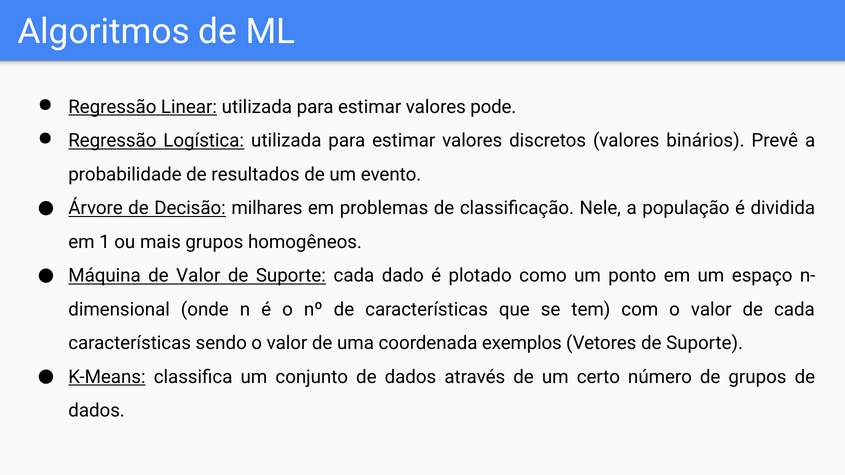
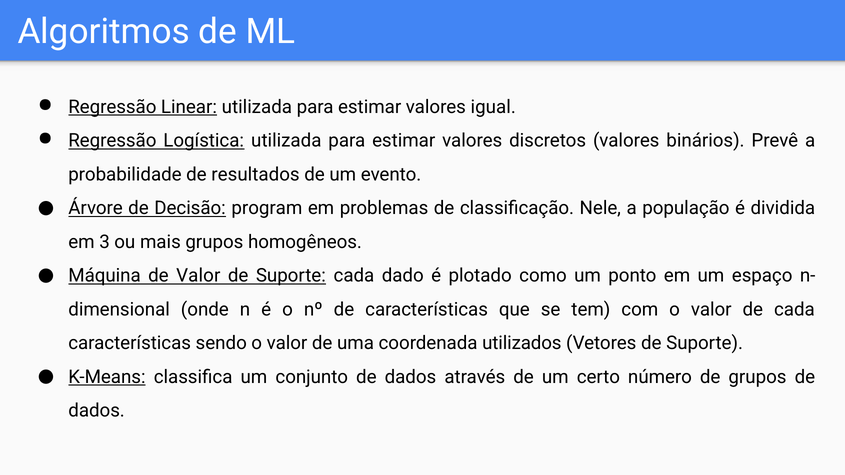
pode: pode -> igual
milhares: milhares -> program
1: 1 -> 3
exemplos: exemplos -> utilizados
